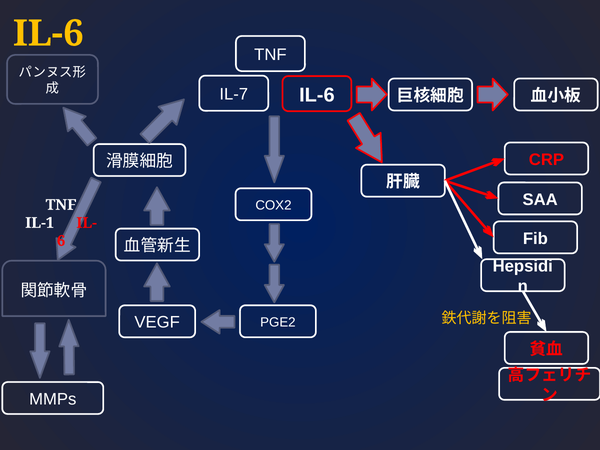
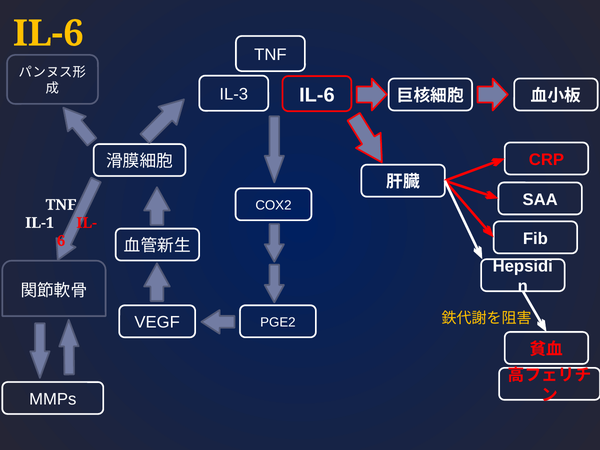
IL-7: IL-7 -> IL-3
